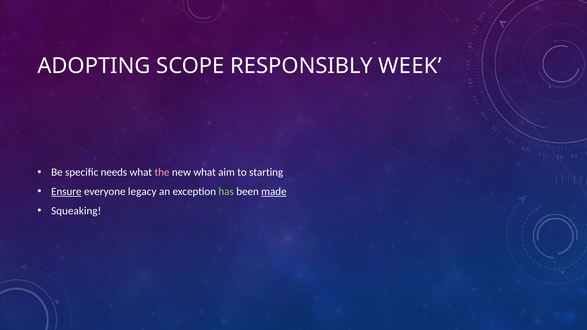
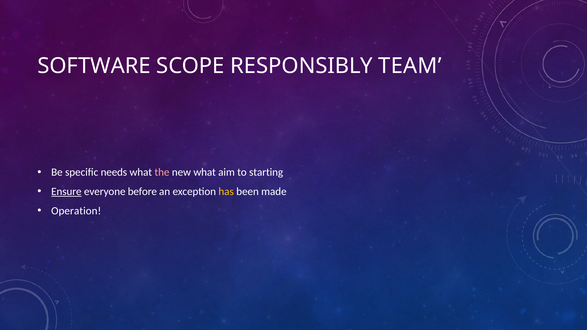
ADOPTING: ADOPTING -> SOFTWARE
WEEK: WEEK -> TEAM
legacy: legacy -> before
has colour: light green -> yellow
made underline: present -> none
Squeaking: Squeaking -> Operation
